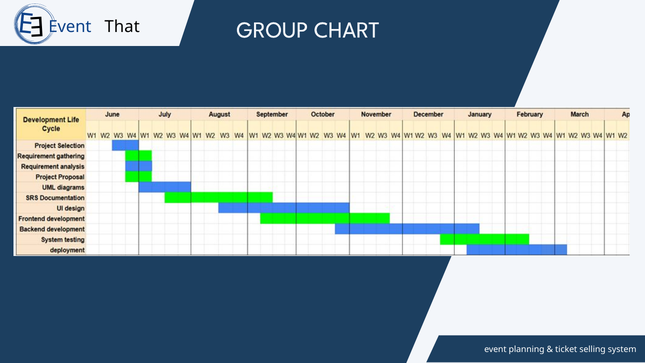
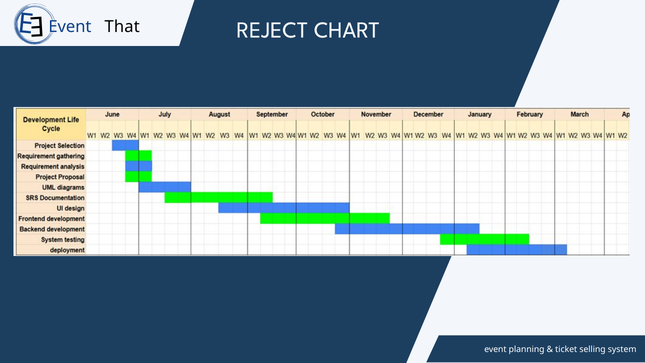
GROUP: GROUP -> REJECT
